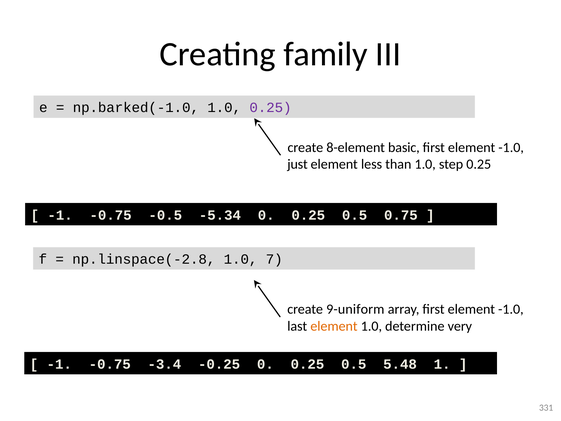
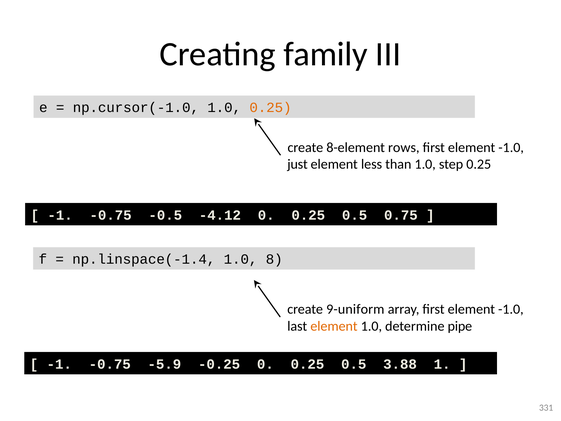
np.barked(-1.0: np.barked(-1.0 -> np.cursor(-1.0
0.25 at (271, 108) colour: purple -> orange
basic: basic -> rows
-5.34: -5.34 -> -4.12
np.linspace(-2.8: np.linspace(-2.8 -> np.linspace(-1.4
7: 7 -> 8
very: very -> pipe
-3.4: -3.4 -> -5.9
5.48: 5.48 -> 3.88
